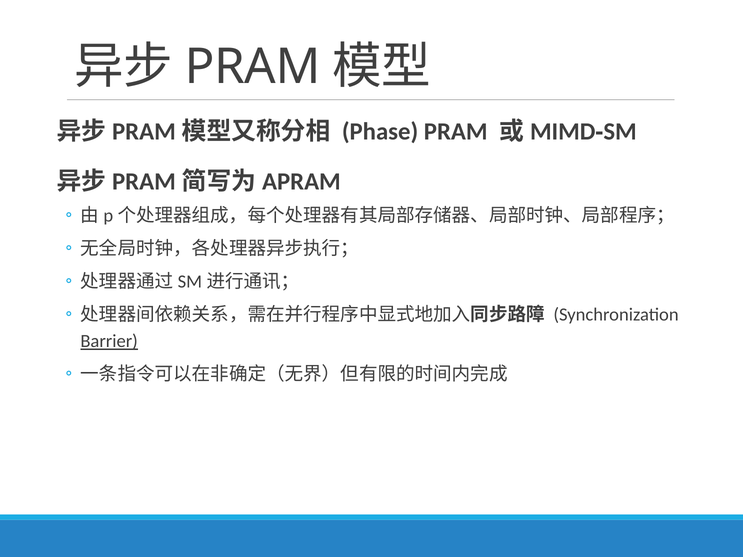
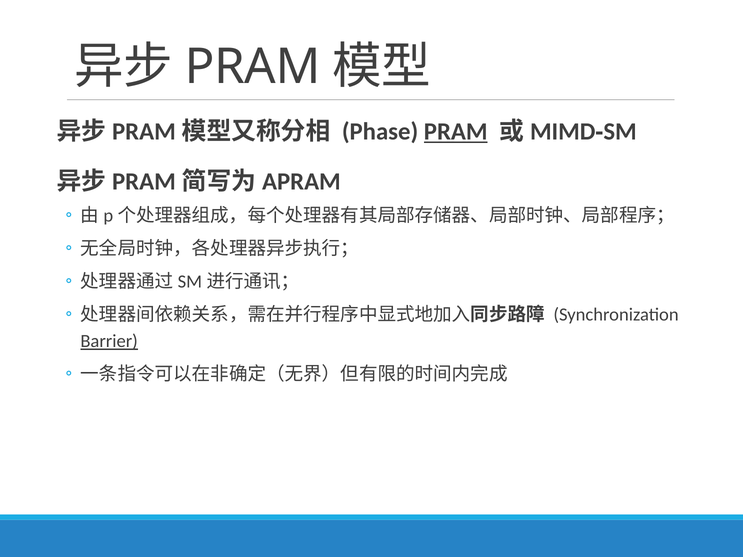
PRAM at (456, 132) underline: none -> present
